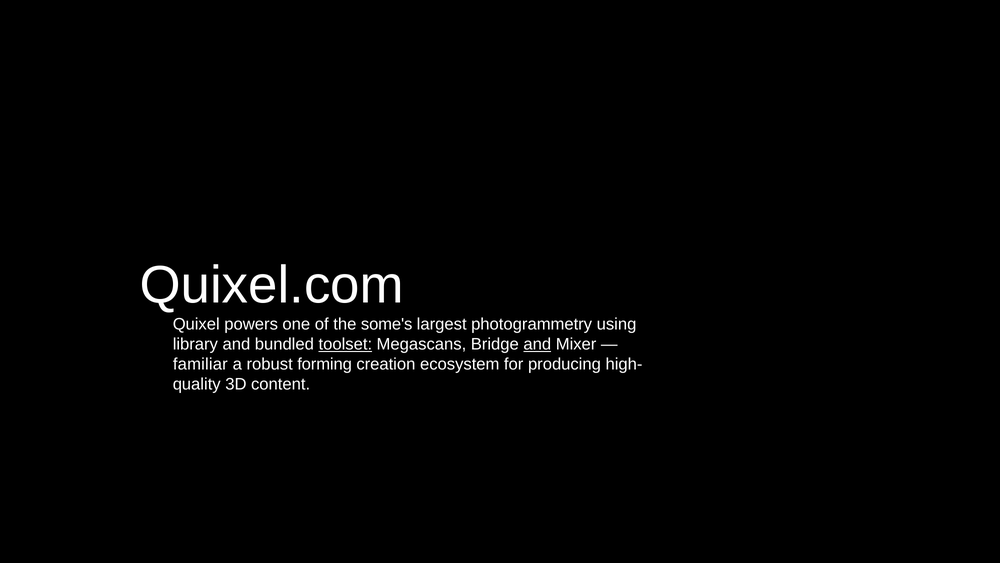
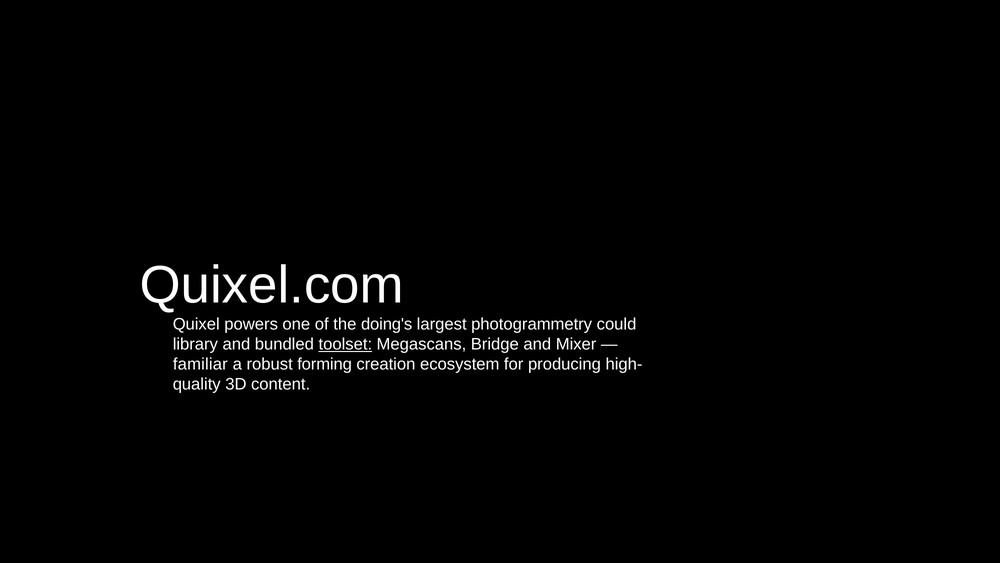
some's: some's -> doing's
using: using -> could
and at (537, 344) underline: present -> none
